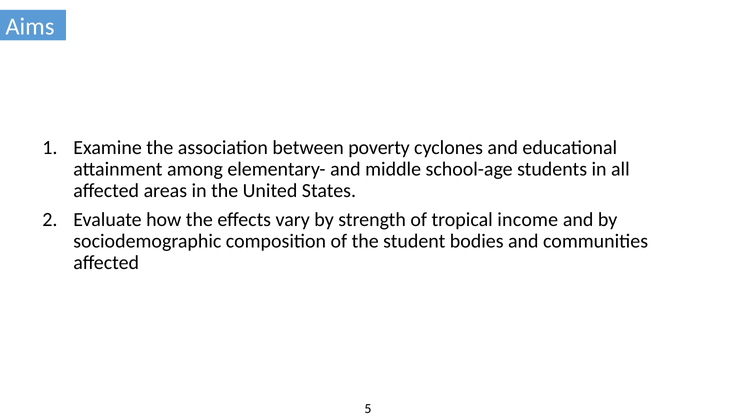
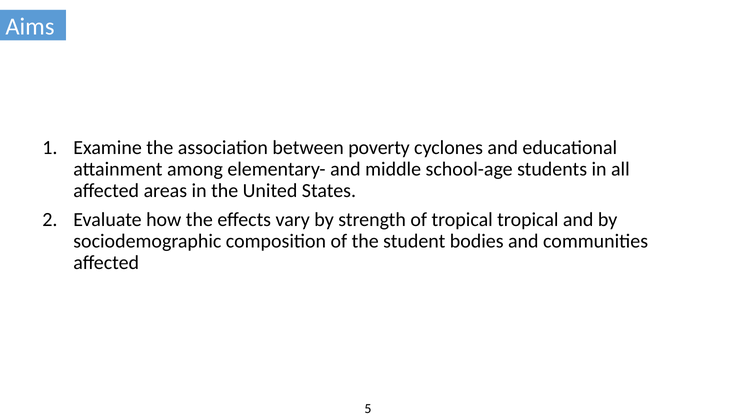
tropical income: income -> tropical
